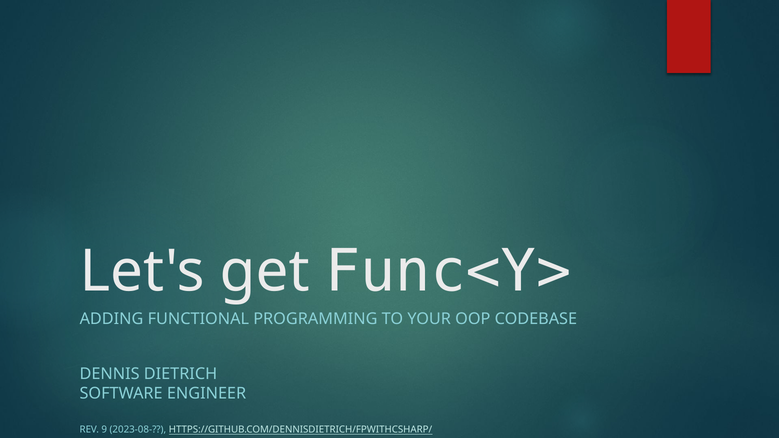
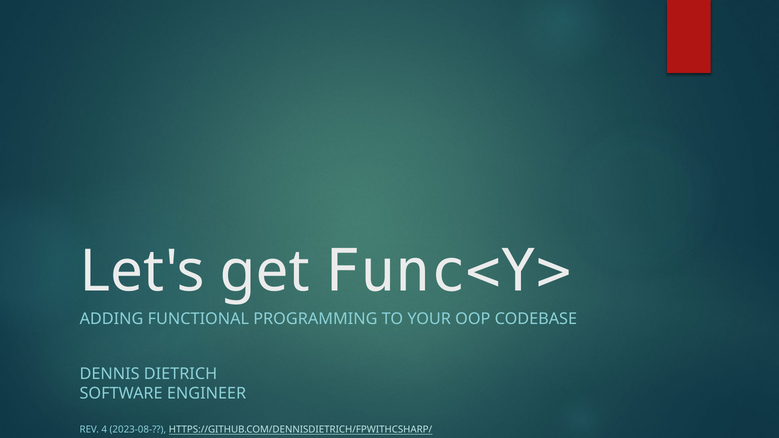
9: 9 -> 4
